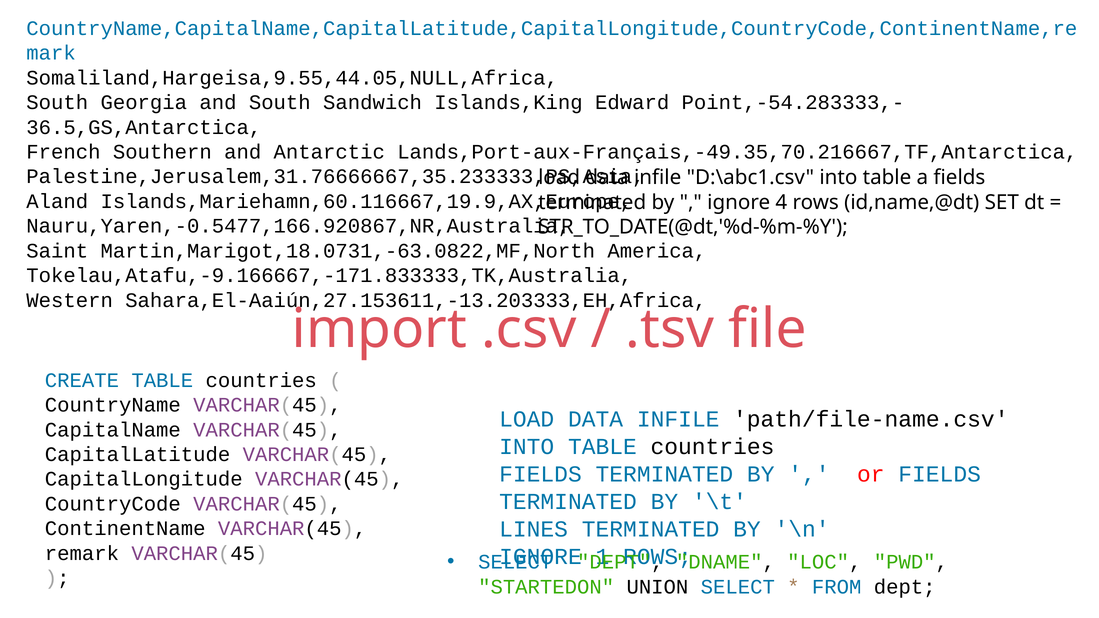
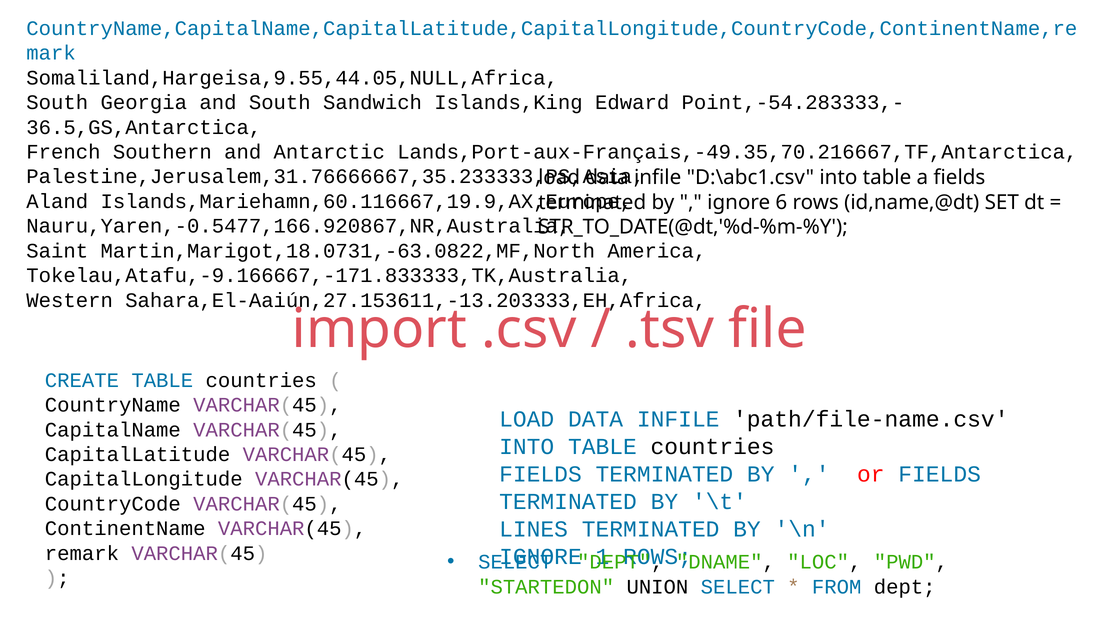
4: 4 -> 6
